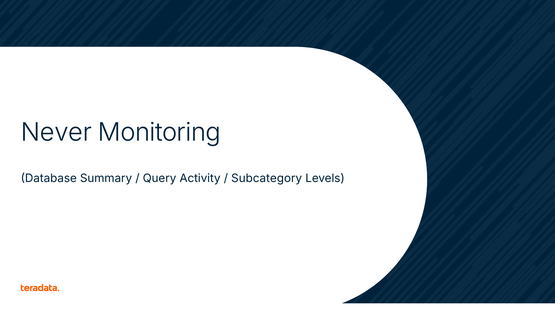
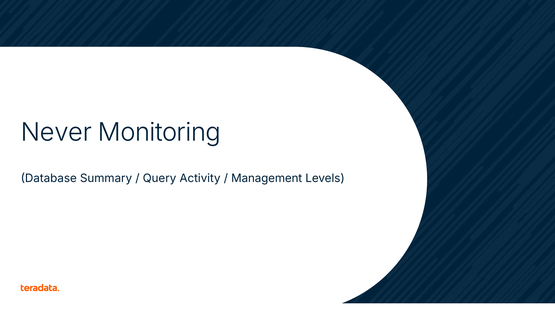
Subcategory: Subcategory -> Management
